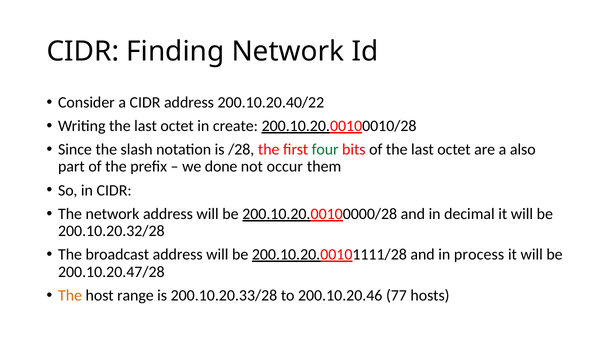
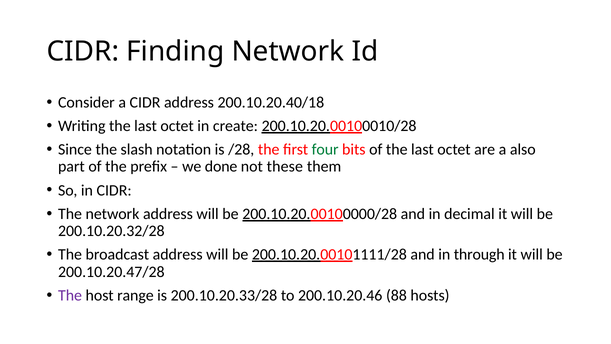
200.10.20.40/22: 200.10.20.40/22 -> 200.10.20.40/18
occur: occur -> these
process: process -> through
The at (70, 295) colour: orange -> purple
77: 77 -> 88
